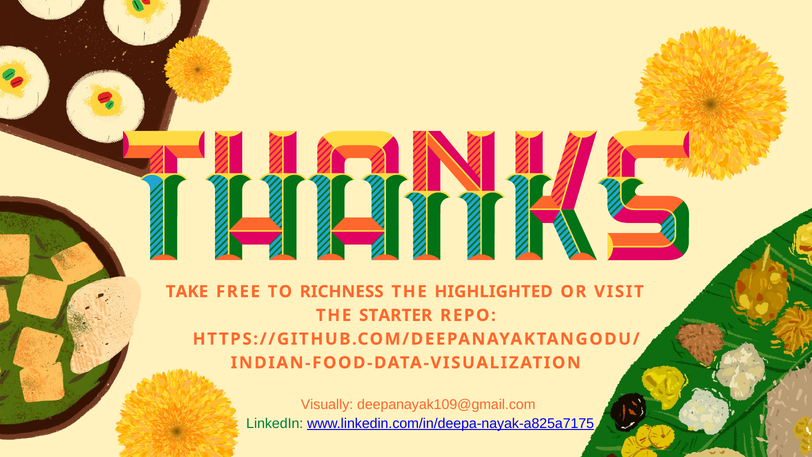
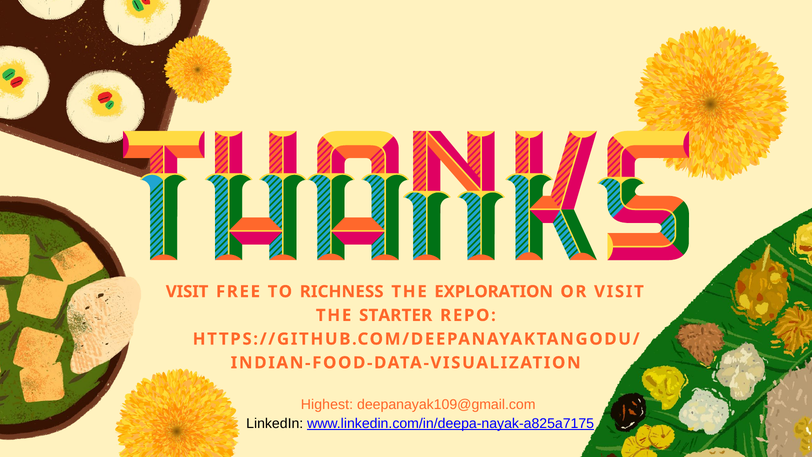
TAKE at (187, 291): TAKE -> VISIT
HIGHLIGHTED: HIGHLIGHTED -> EXPLORATION
Visually: Visually -> Highest
LinkedIn colour: green -> black
